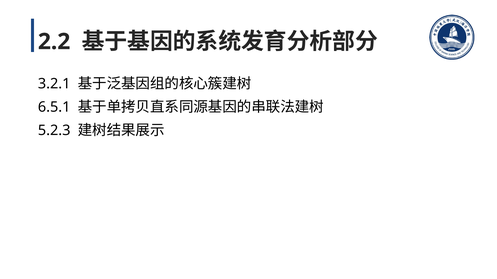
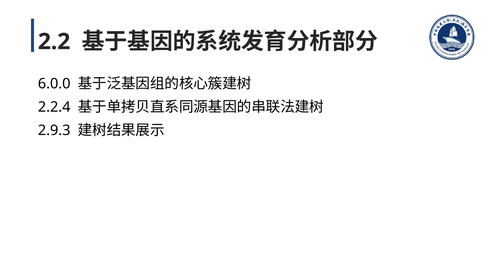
3.2.1: 3.2.1 -> 6.0.0
6.5.1: 6.5.1 -> 2.2.4
5.2.3: 5.2.3 -> 2.9.3
